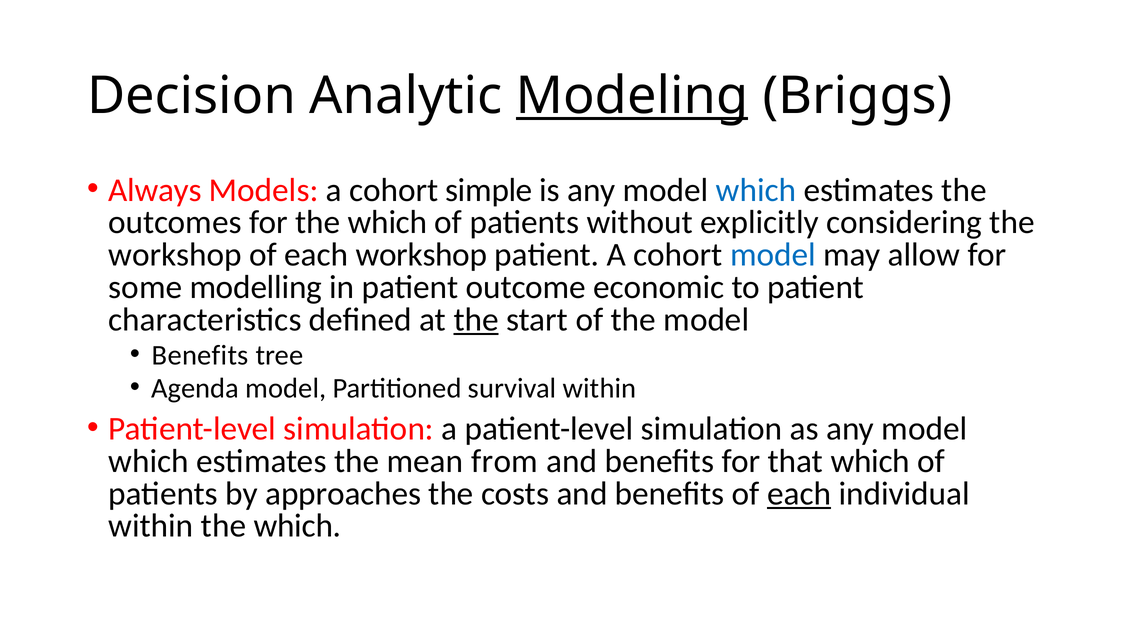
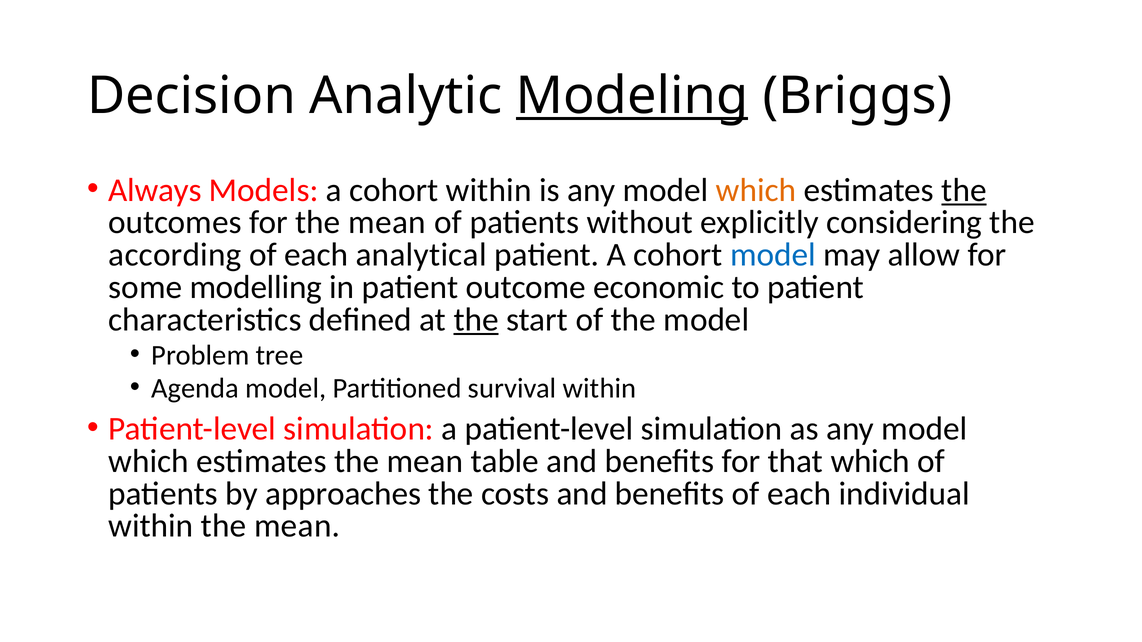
cohort simple: simple -> within
which at (756, 190) colour: blue -> orange
the at (964, 190) underline: none -> present
for the which: which -> mean
workshop at (175, 255): workshop -> according
each workshop: workshop -> analytical
Benefits at (200, 355): Benefits -> Problem
from: from -> table
each at (799, 494) underline: present -> none
within the which: which -> mean
